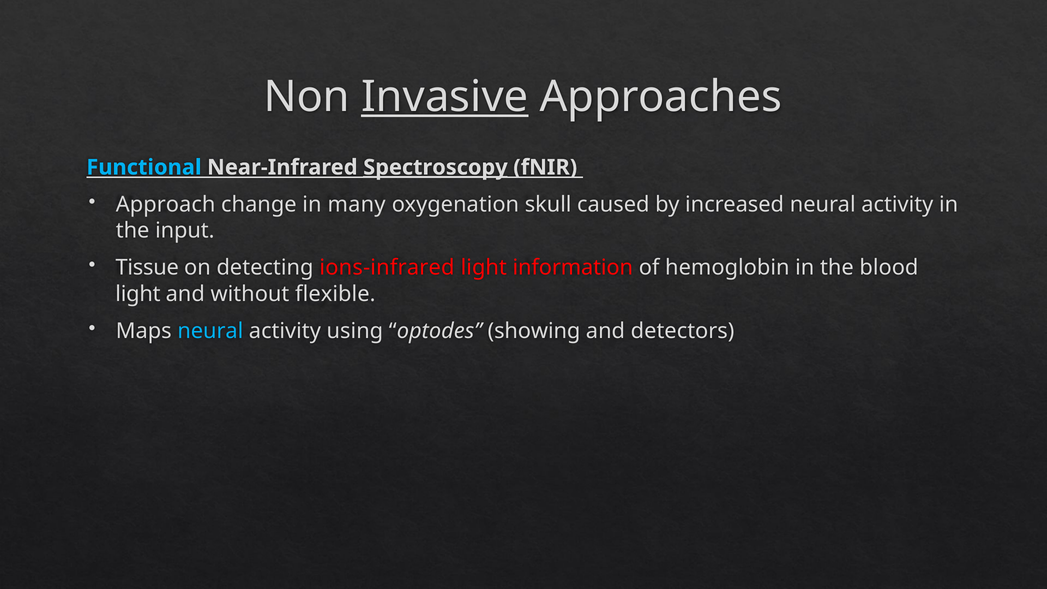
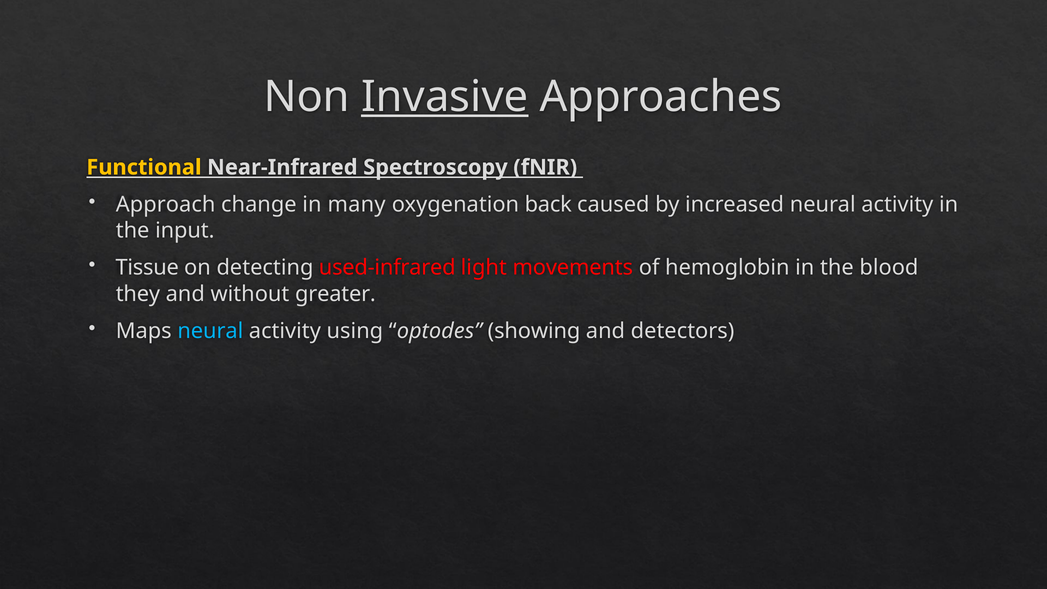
Functional colour: light blue -> yellow
Spectroscopy underline: present -> none
skull: skull -> back
ions-infrared: ions-infrared -> used-infrared
information: information -> movements
light at (138, 294): light -> they
flexible: flexible -> greater
